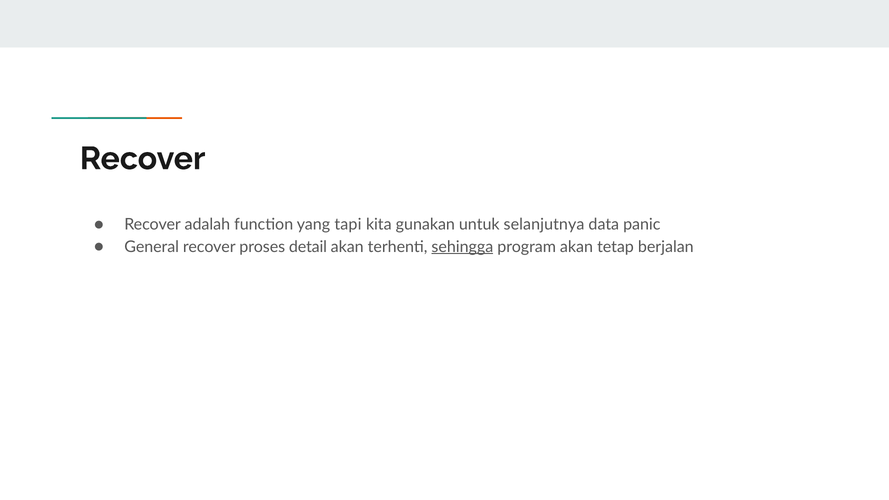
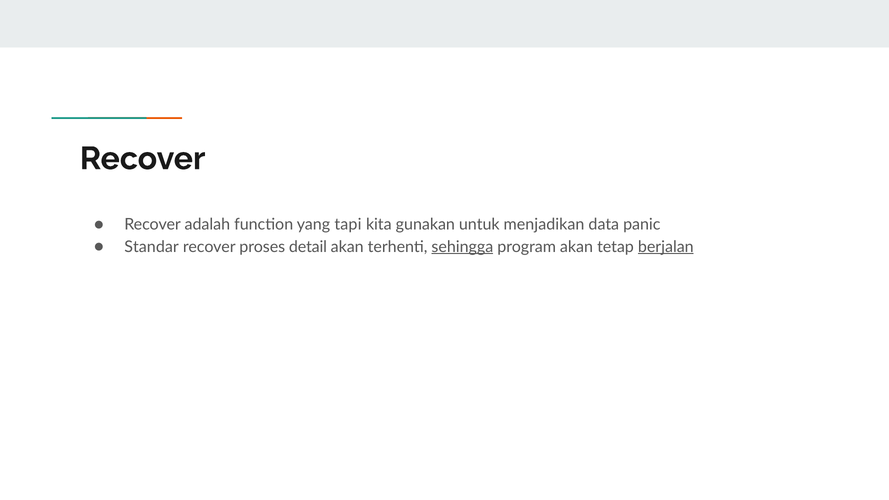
selanjutnya: selanjutnya -> menjadikan
General: General -> Standar
berjalan underline: none -> present
